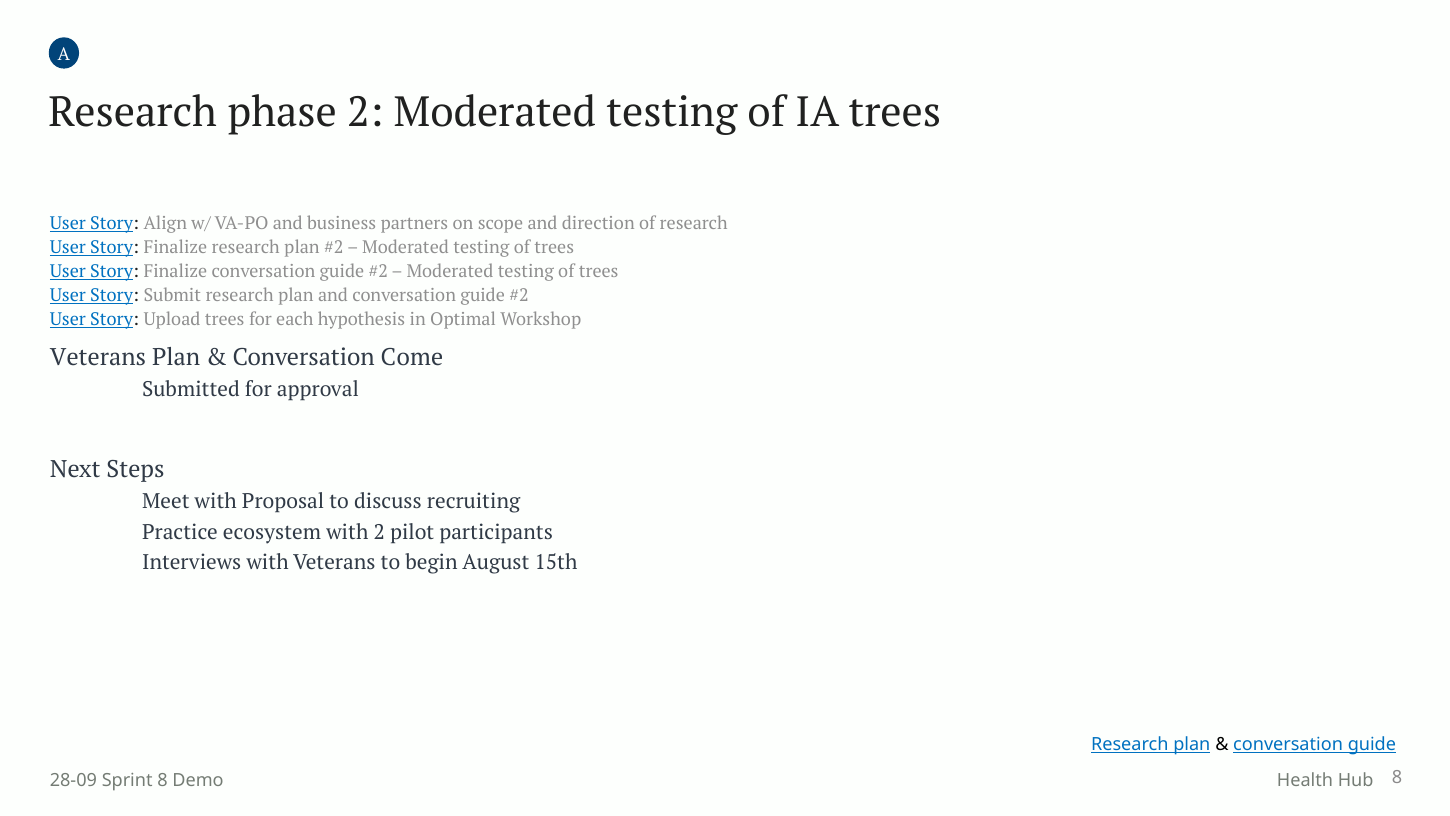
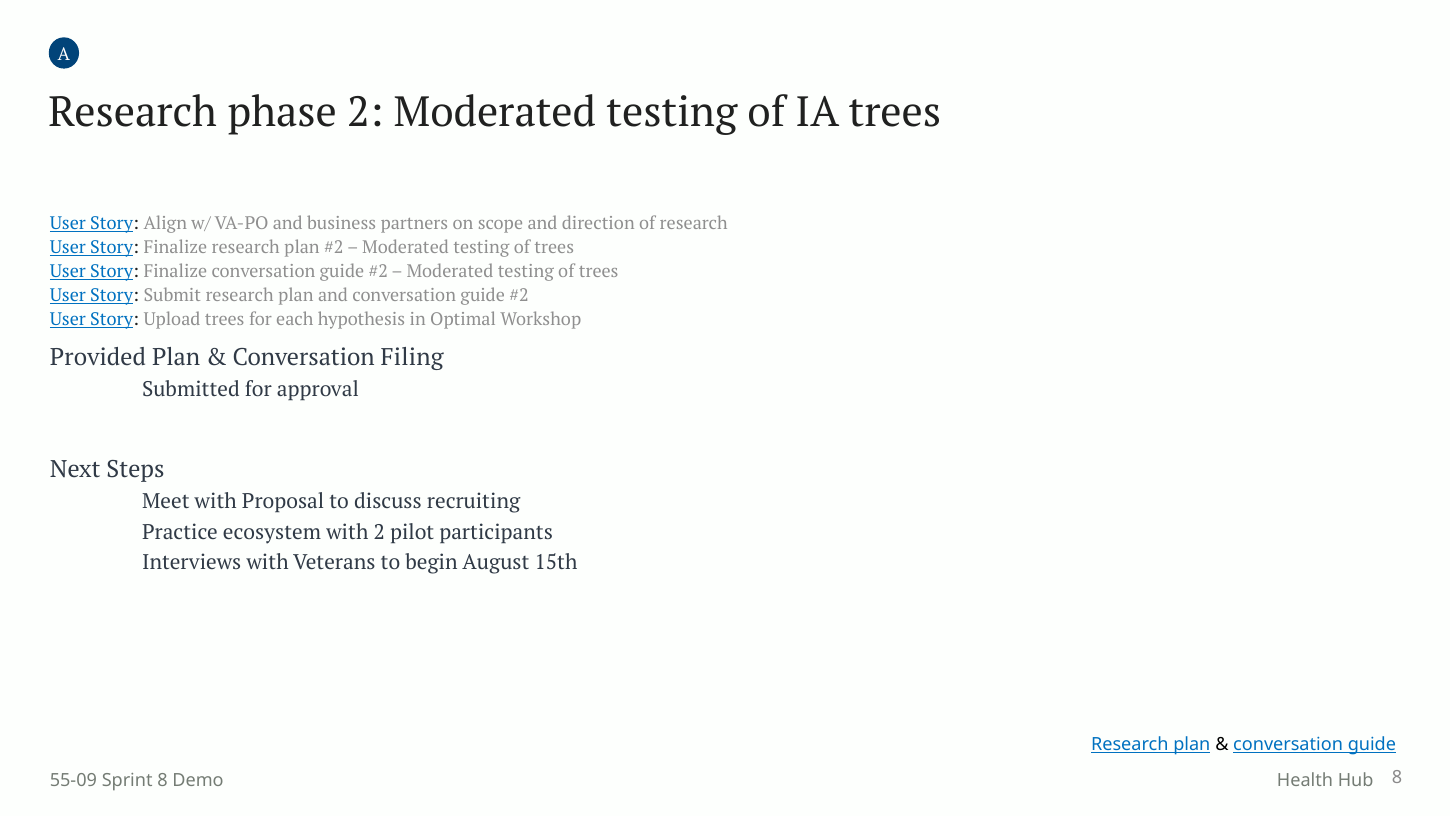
Veterans at (98, 357): Veterans -> Provided
Come: Come -> Filing
28-09: 28-09 -> 55-09
